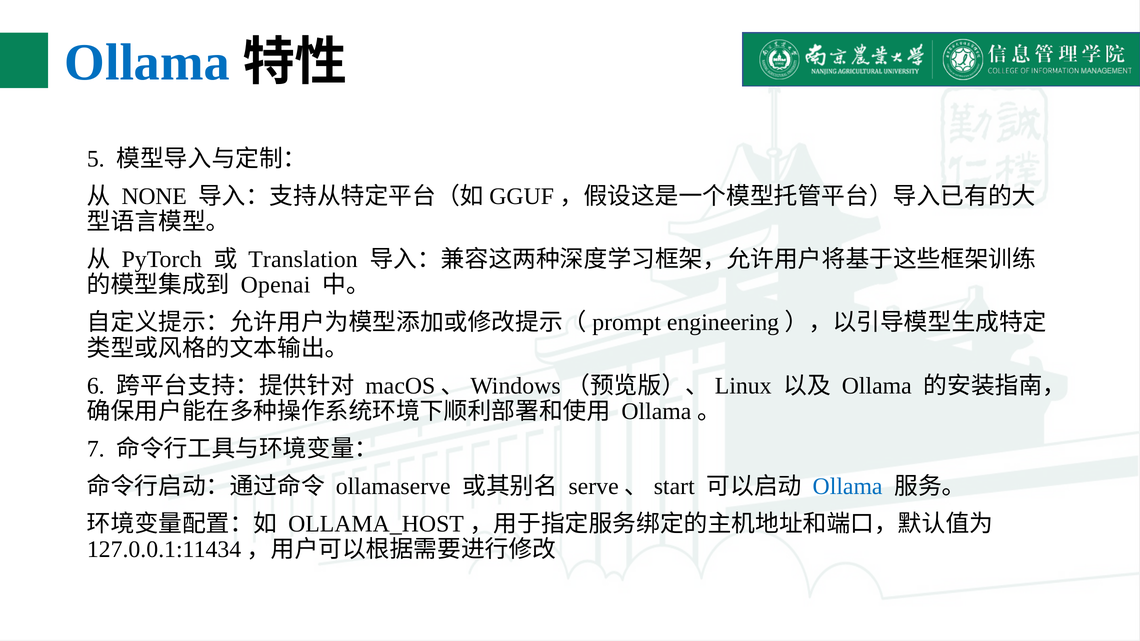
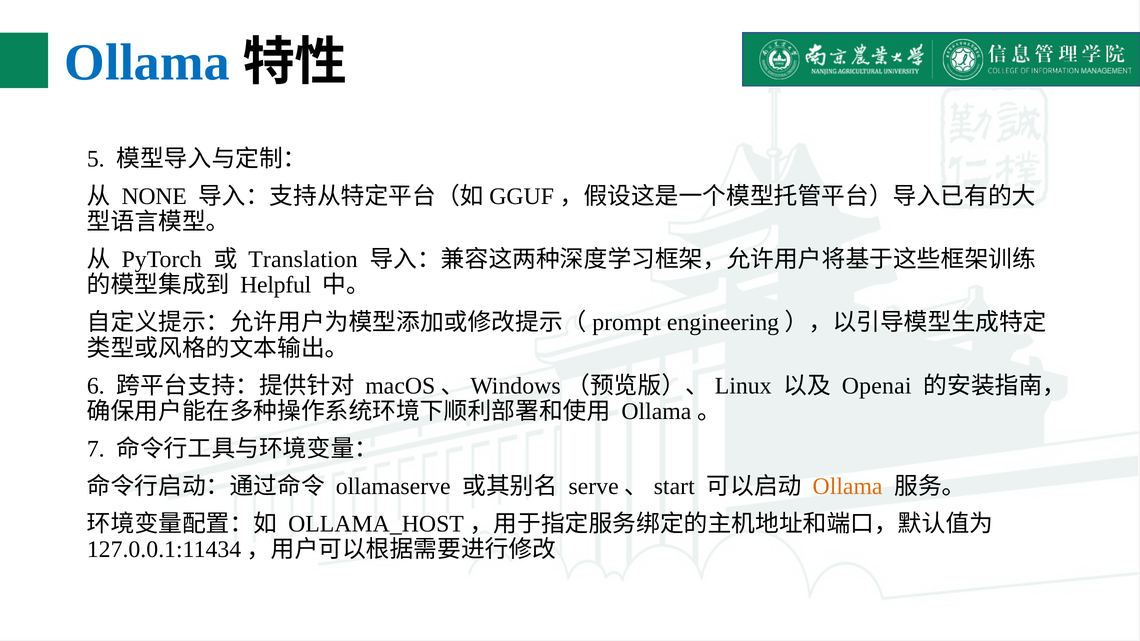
Openai: Openai -> Helpful
Ollama at (877, 386): Ollama -> Openai
Ollama at (848, 487) colour: blue -> orange
